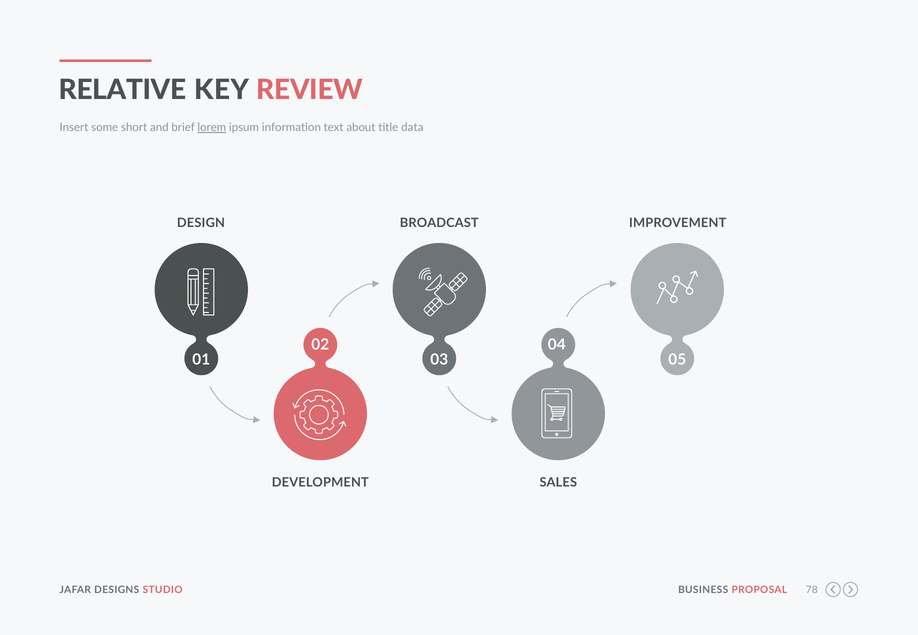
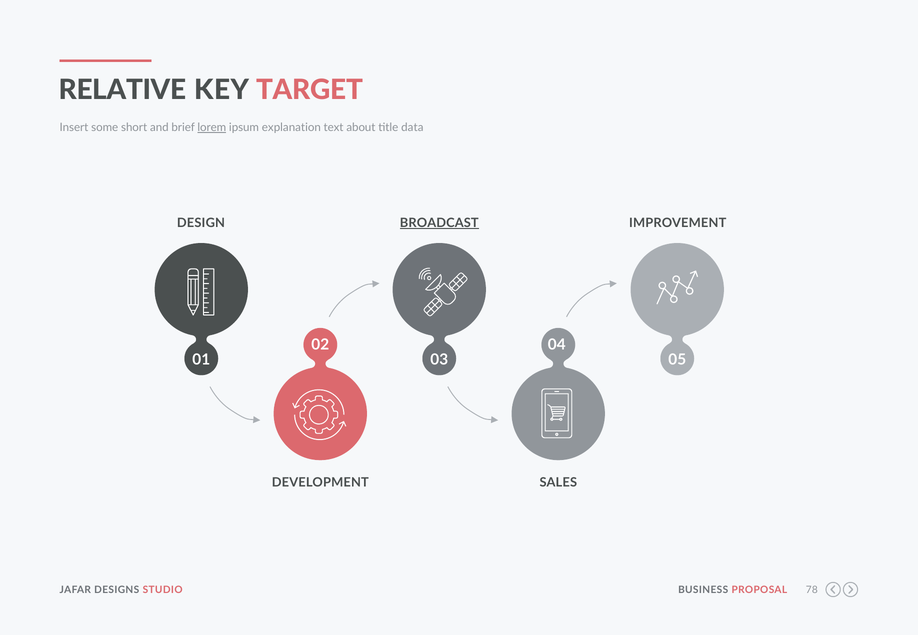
REVIEW: REVIEW -> TARGET
information: information -> explanation
BROADCAST underline: none -> present
